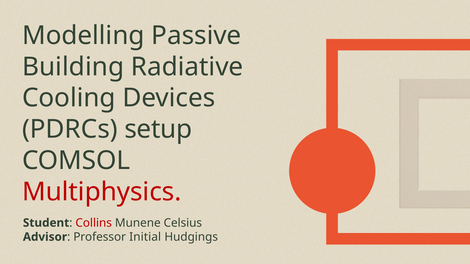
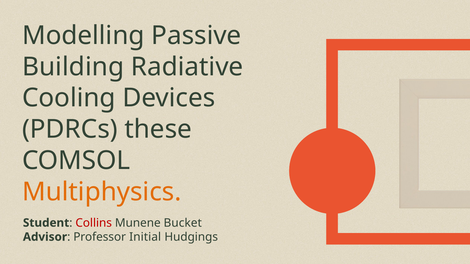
setup: setup -> these
Multiphysics colour: red -> orange
Celsius: Celsius -> Bucket
